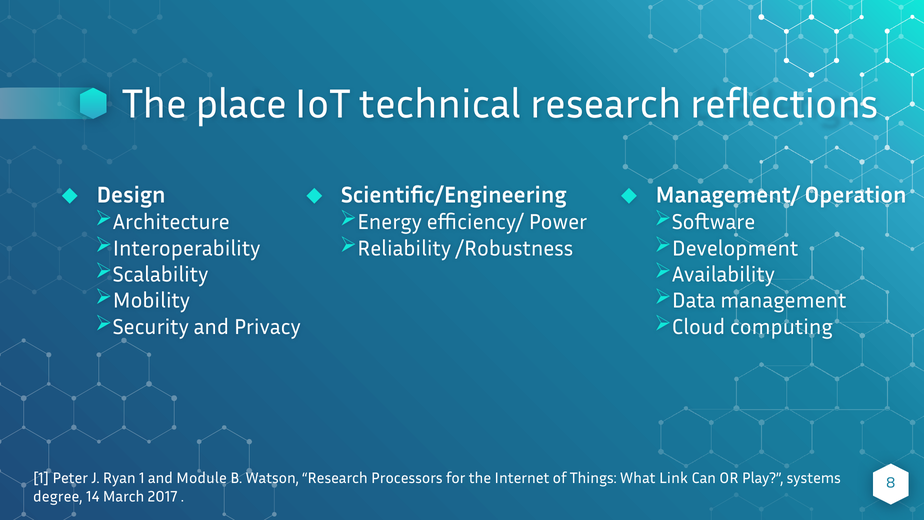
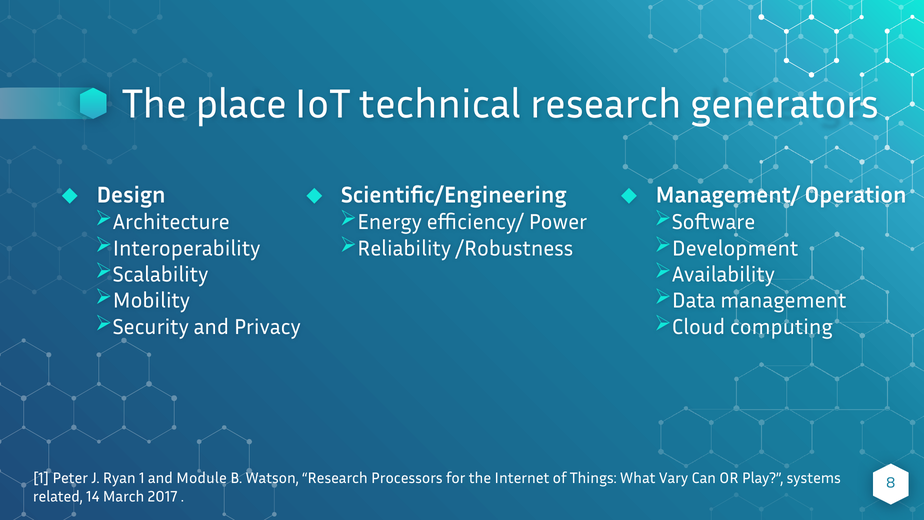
reflections: reflections -> generators
Link: Link -> Vary
degree: degree -> related
